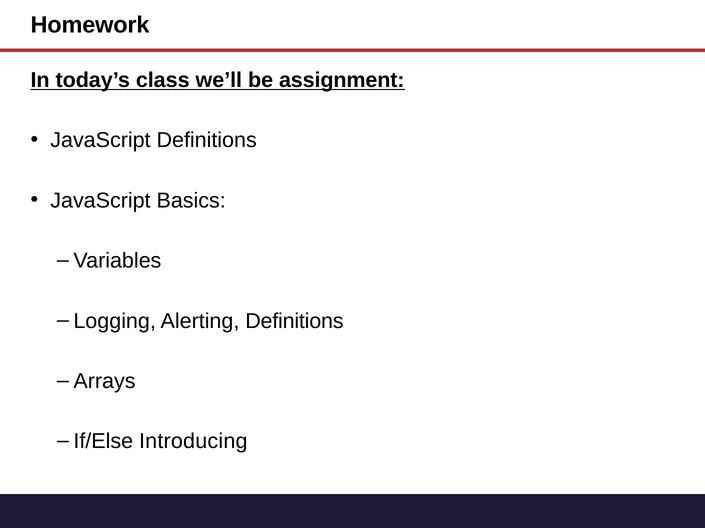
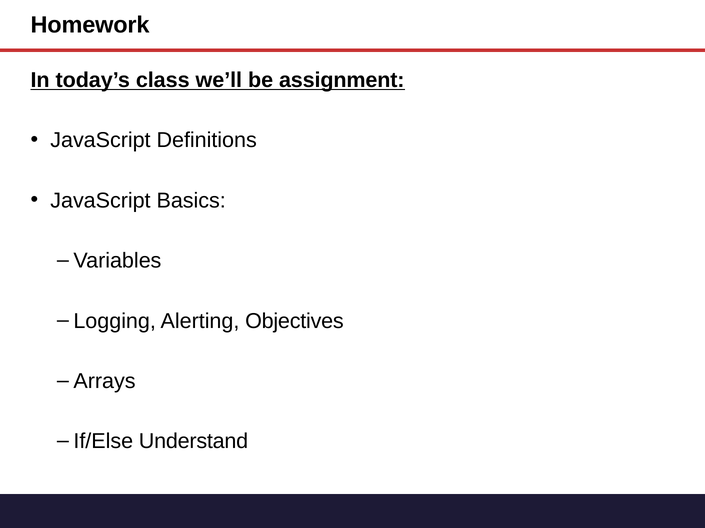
Alerting Definitions: Definitions -> Objectives
Introducing: Introducing -> Understand
